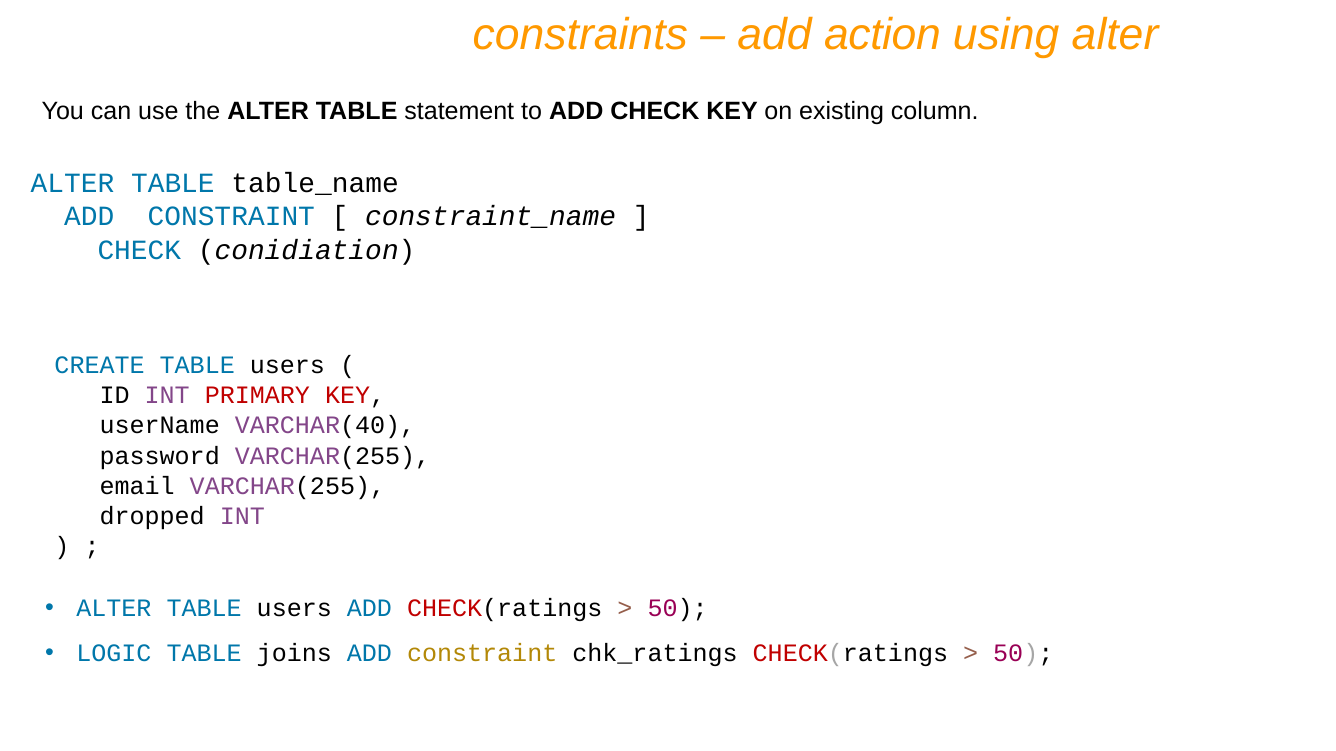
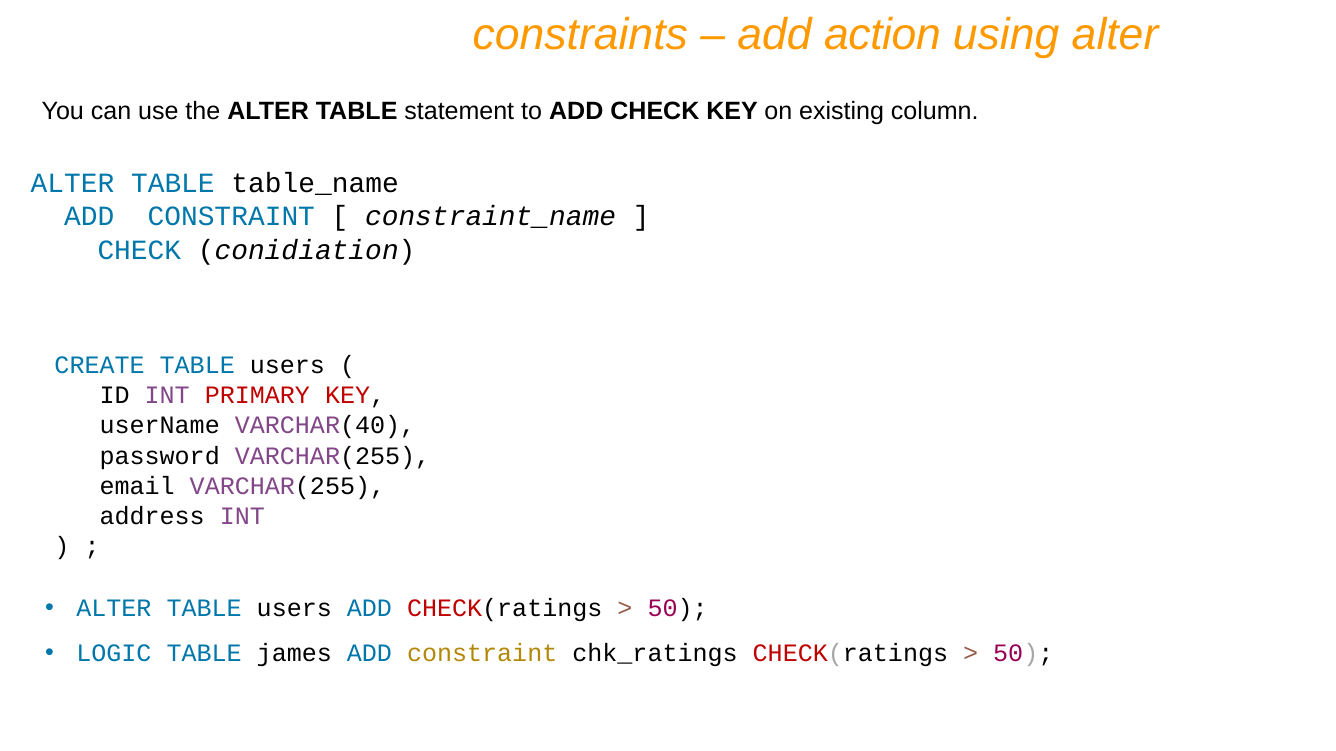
dropped: dropped -> address
joins: joins -> james
